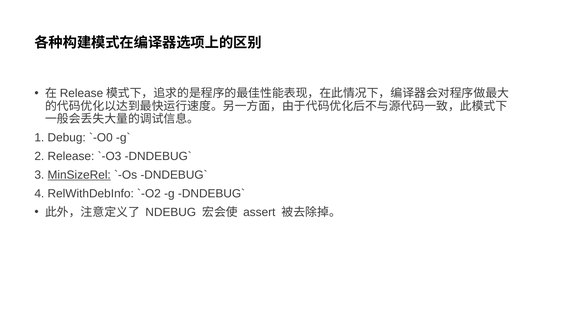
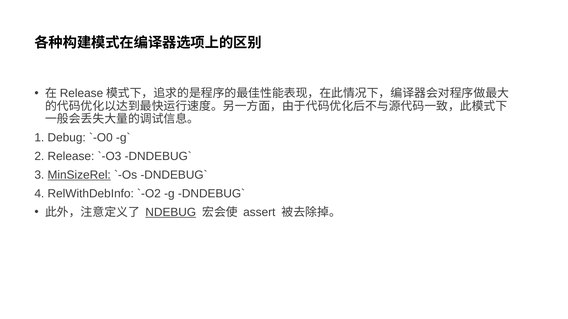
NDEBUG underline: none -> present
